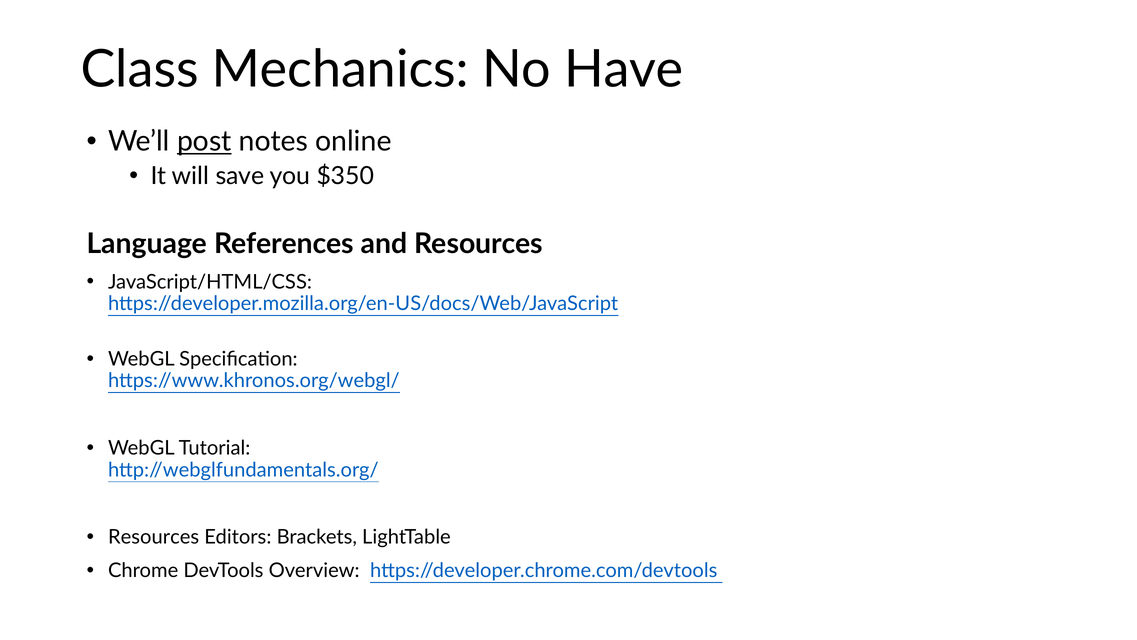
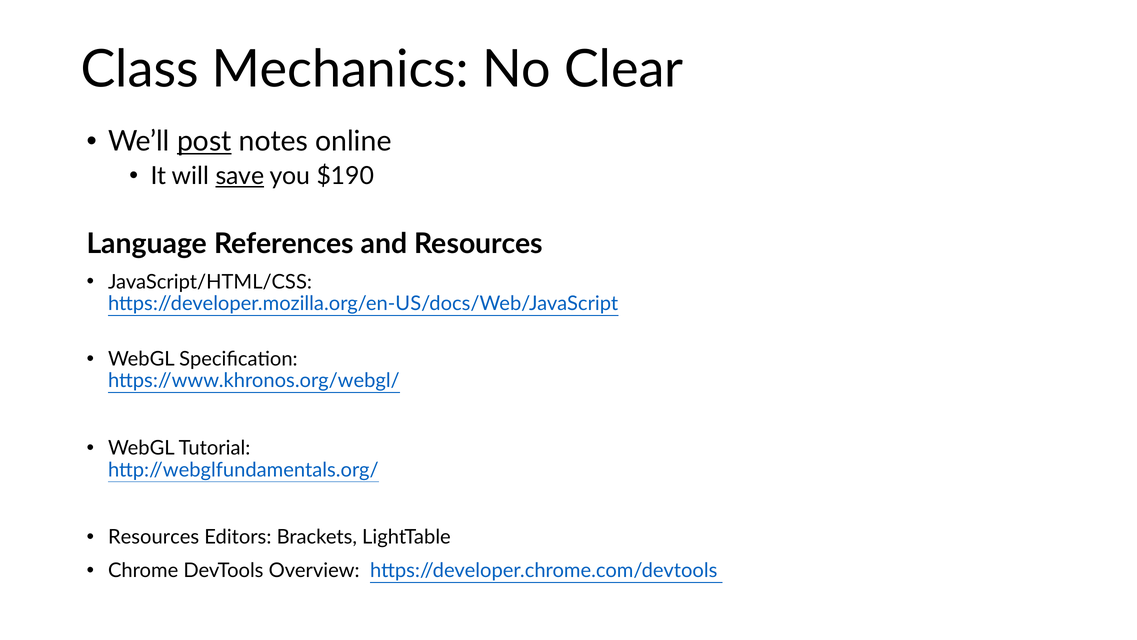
Have: Have -> Clear
save underline: none -> present
$350: $350 -> $190
